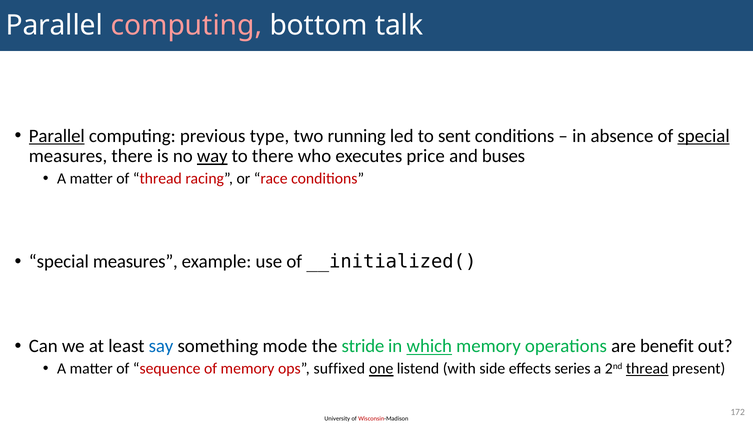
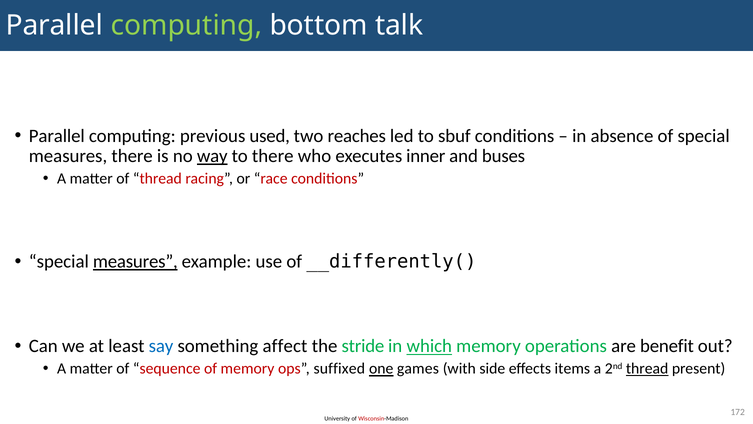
computing at (186, 25) colour: pink -> light green
Parallel at (57, 136) underline: present -> none
type: type -> used
running: running -> reaches
sent: sent -> sbuf
special at (704, 136) underline: present -> none
price: price -> inner
measures at (135, 261) underline: none -> present
__initialized(: __initialized( -> __differently(
mode: mode -> affect
listend: listend -> games
series: series -> items
